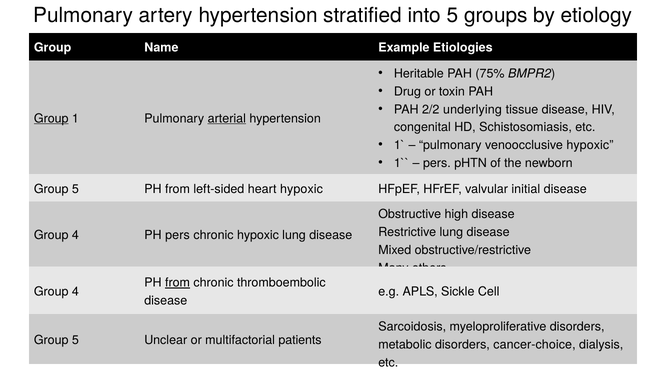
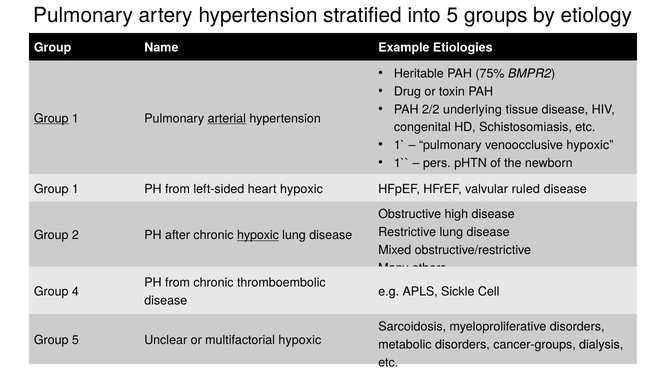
5 at (75, 189): 5 -> 1
initial: initial -> ruled
4 at (75, 235): 4 -> 2
PH pers: pers -> after
hypoxic at (258, 235) underline: none -> present
from at (178, 282) underline: present -> none
multifactorial patients: patients -> hypoxic
cancer-choice: cancer-choice -> cancer-groups
